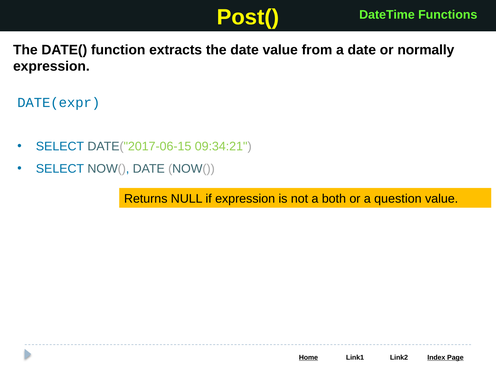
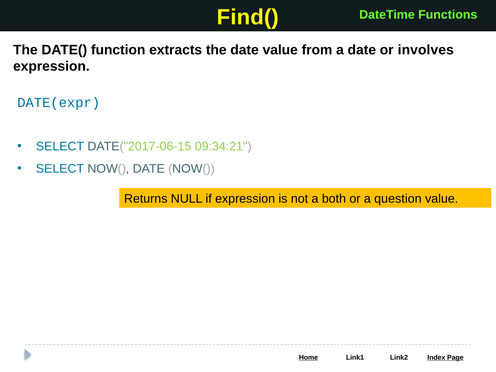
Post(: Post( -> Find(
normally: normally -> involves
